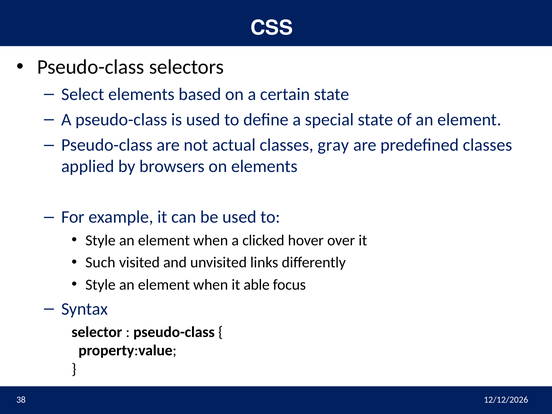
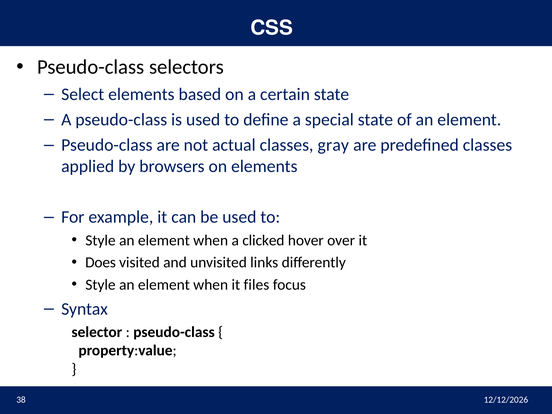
Such: Such -> Does
able: able -> files
